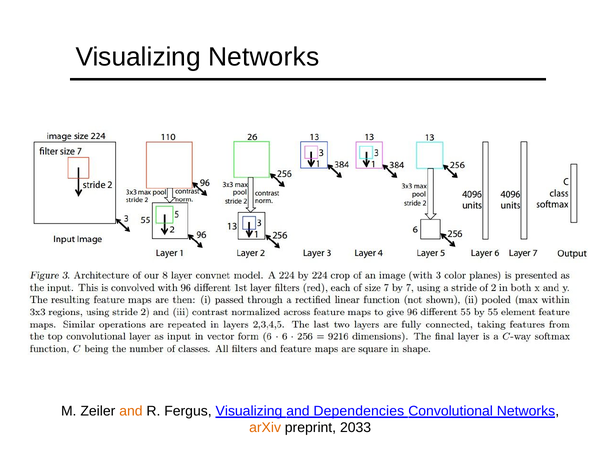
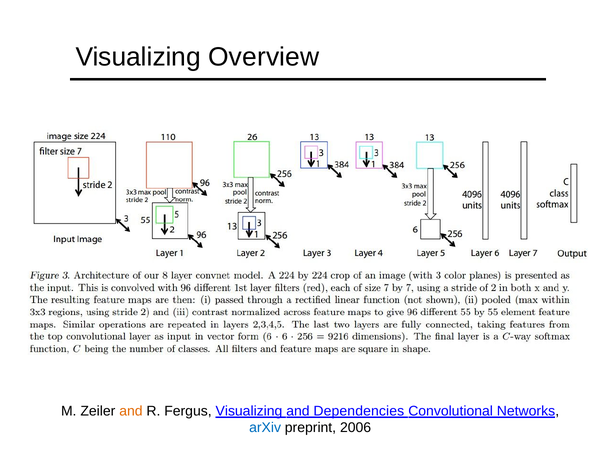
Visualizing Networks: Networks -> Overview
arXiv colour: orange -> blue
2033: 2033 -> 2006
